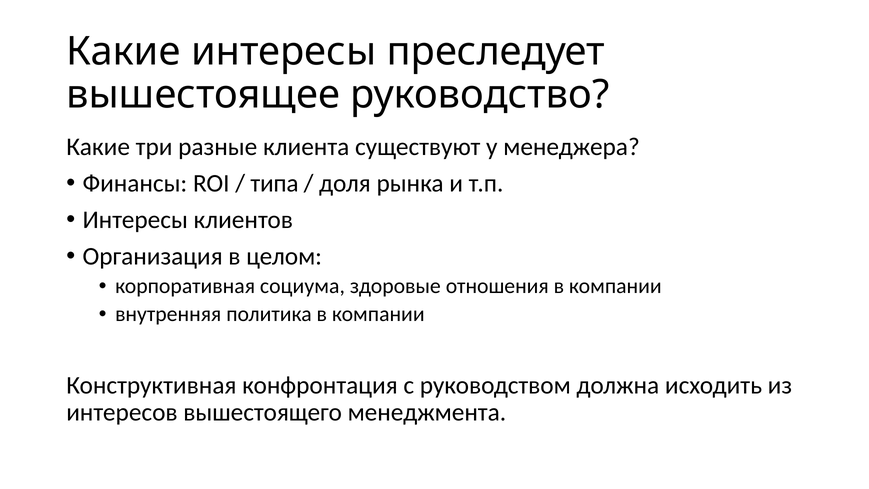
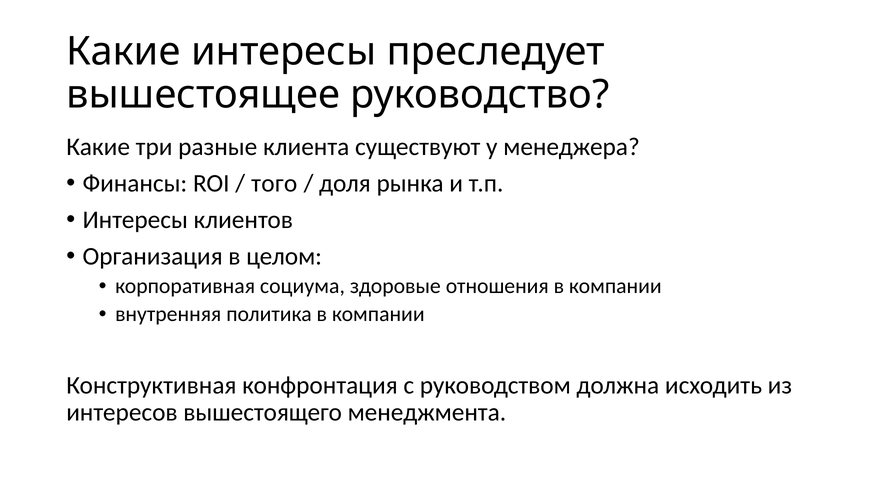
типа: типа -> того
